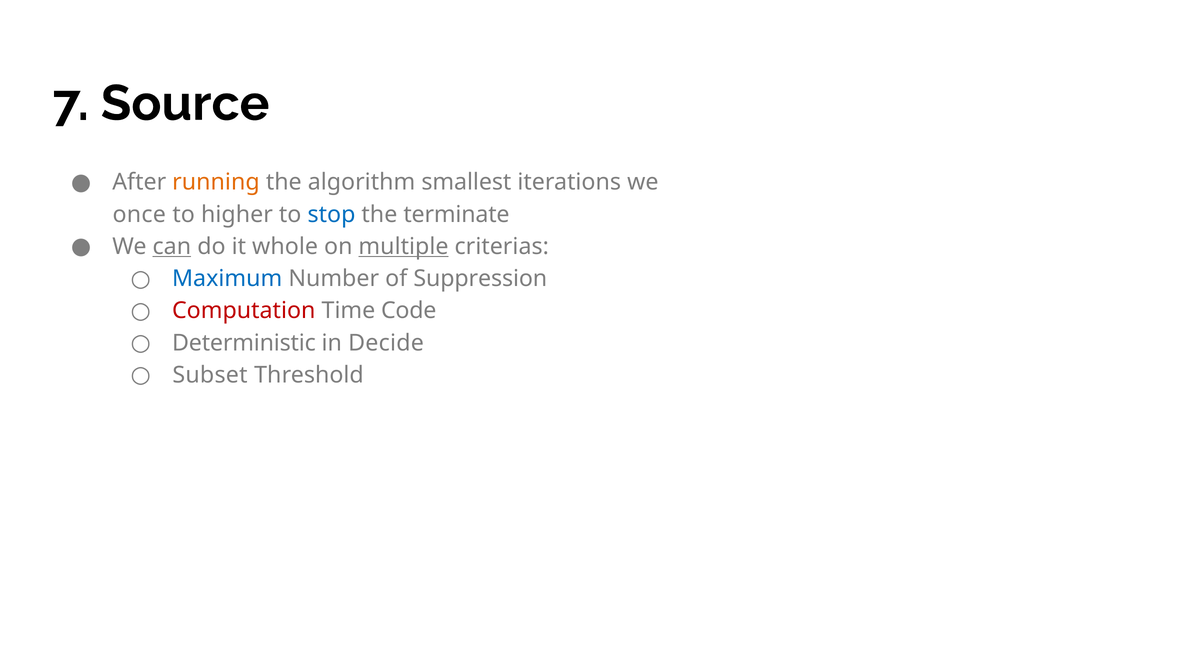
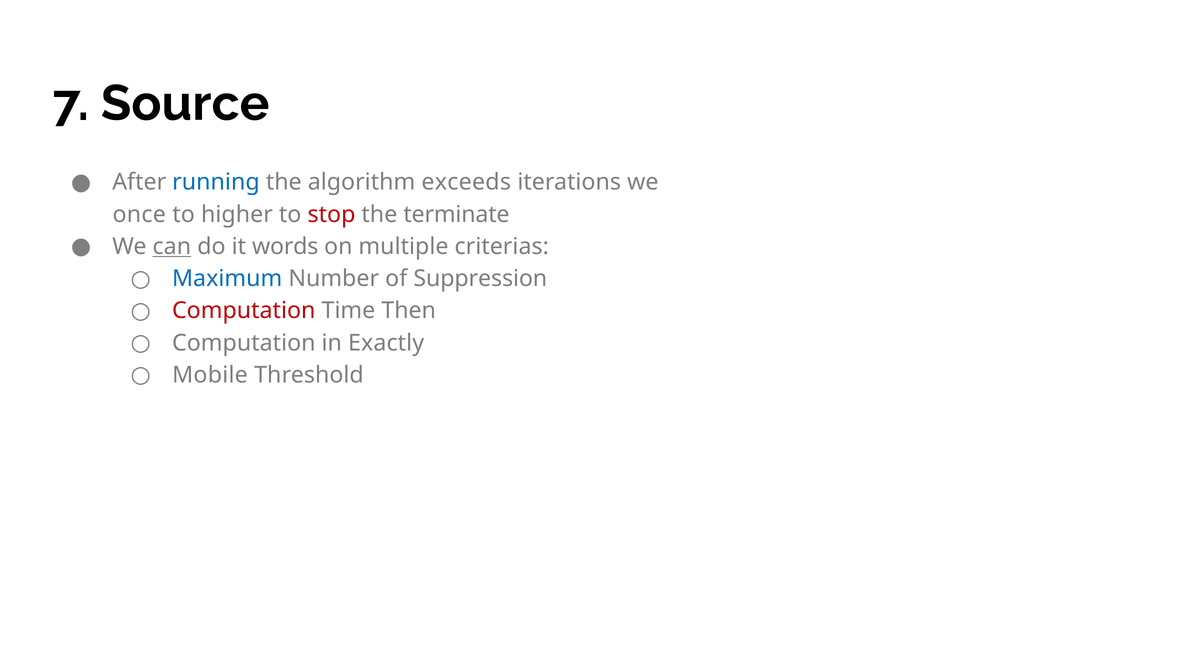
running colour: orange -> blue
smallest: smallest -> exceeds
stop colour: blue -> red
whole: whole -> words
multiple underline: present -> none
Code: Code -> Then
Deterministic at (244, 343): Deterministic -> Computation
Decide: Decide -> Exactly
Subset: Subset -> Mobile
